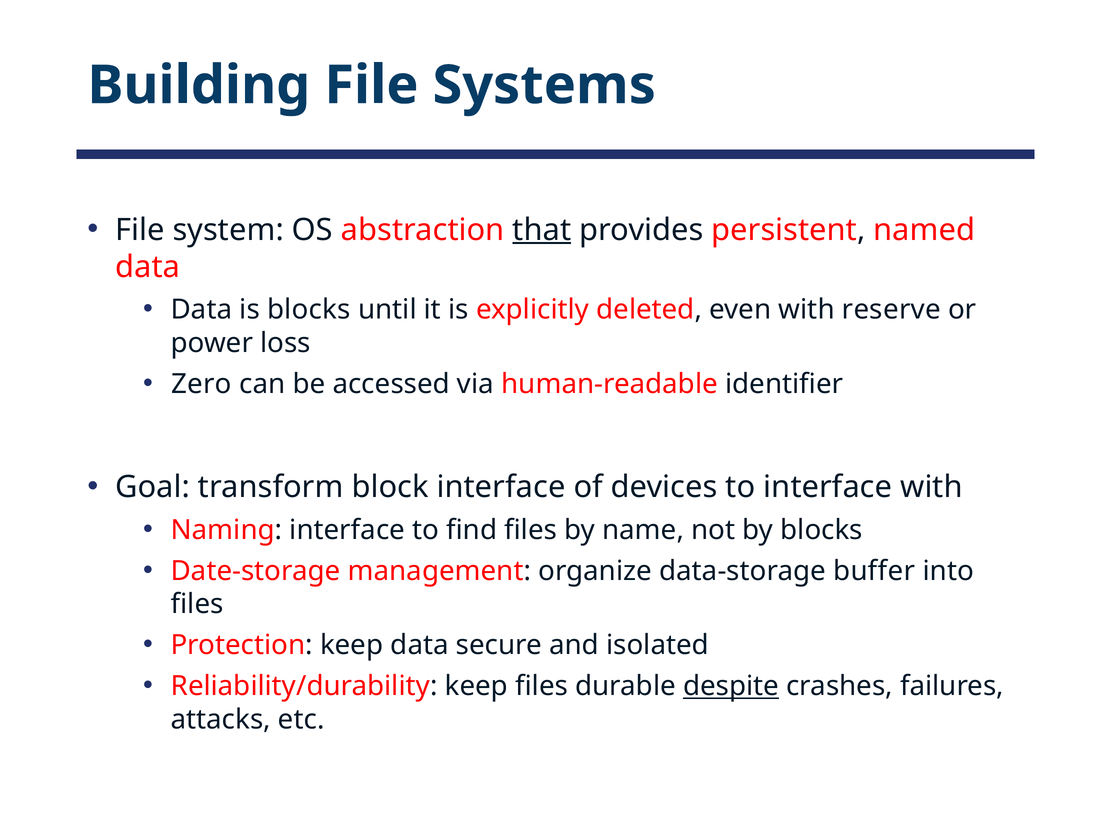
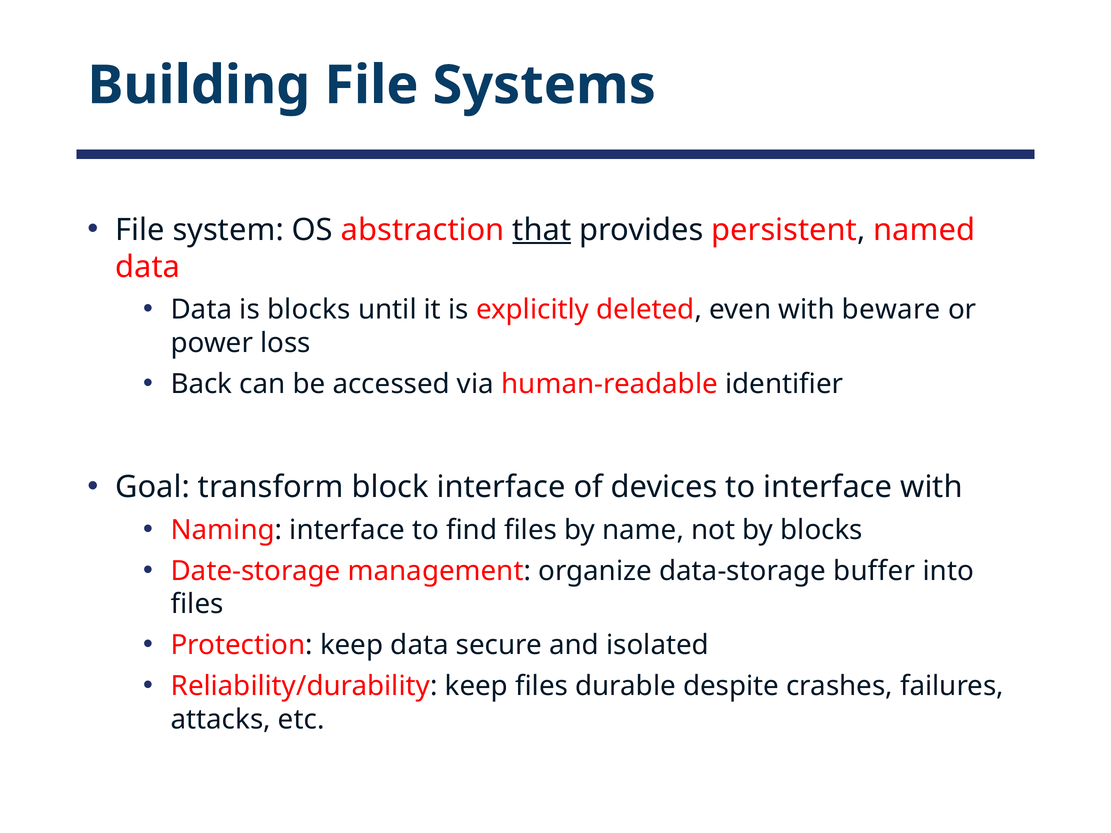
reserve: reserve -> beware
Zero: Zero -> Back
despite underline: present -> none
